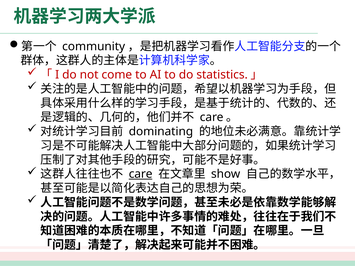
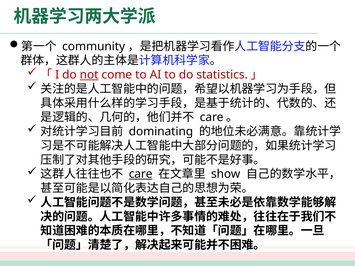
not underline: none -> present
